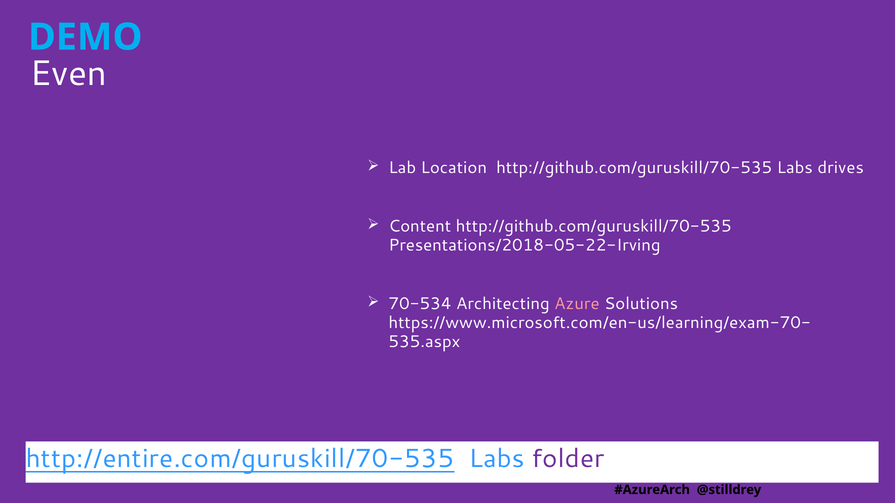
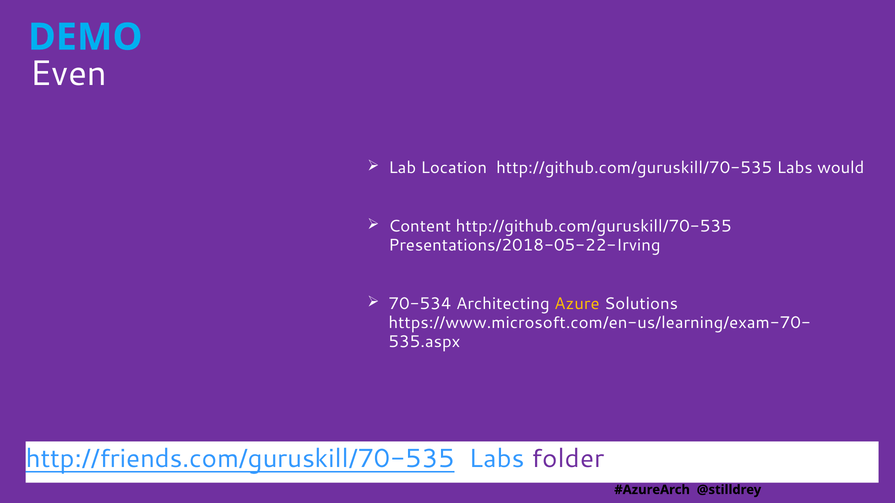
drives: drives -> would
Azure colour: pink -> yellow
http://entire.com/guruskill/70-535: http://entire.com/guruskill/70-535 -> http://friends.com/guruskill/70-535
